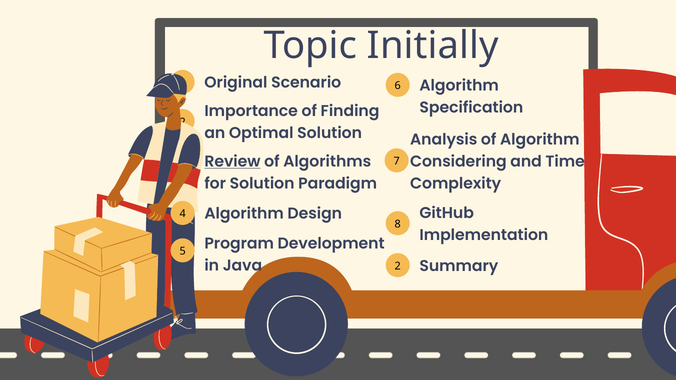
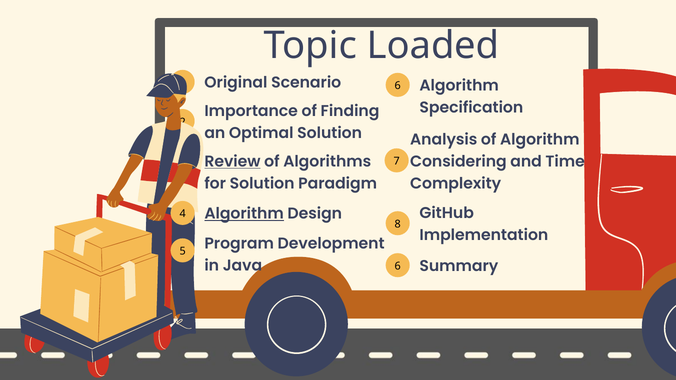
Initially: Initially -> Loaded
Algorithm at (244, 214) underline: none -> present
Java 2: 2 -> 6
